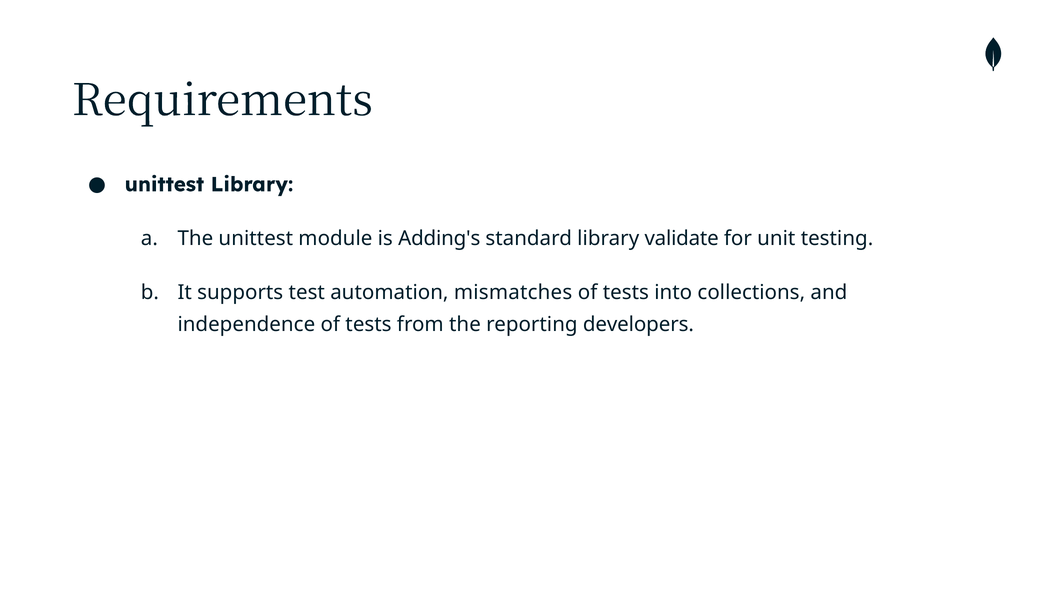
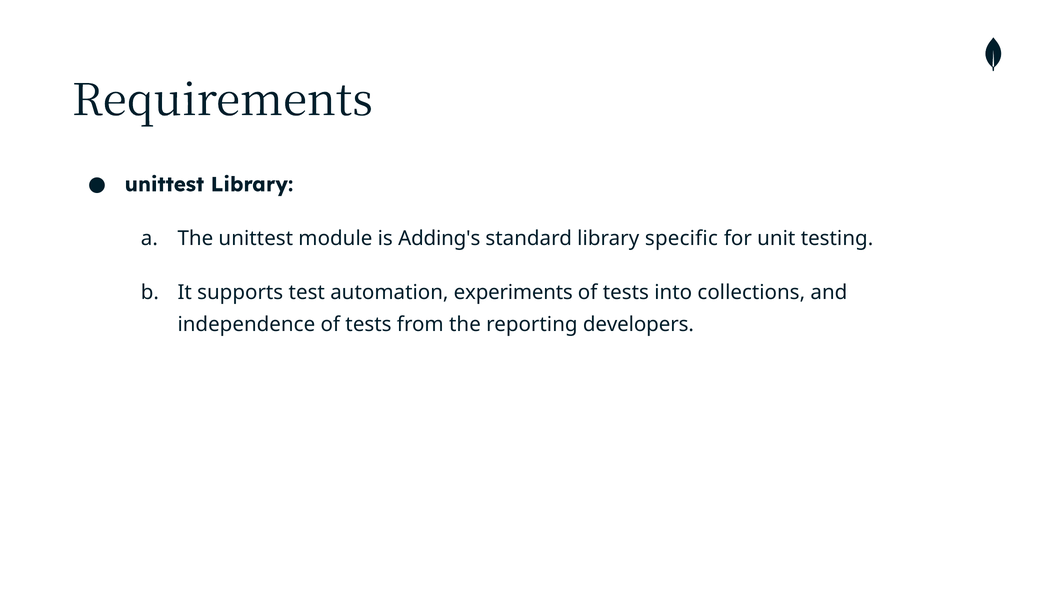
validate: validate -> specific
mismatches: mismatches -> experiments
